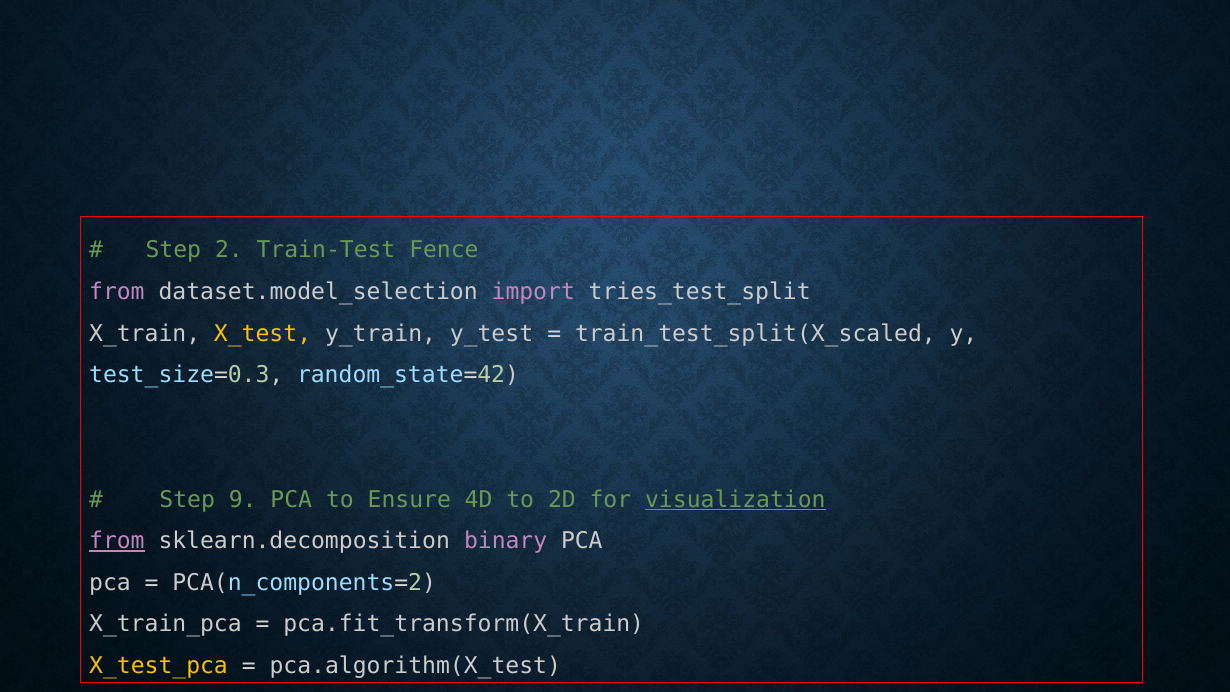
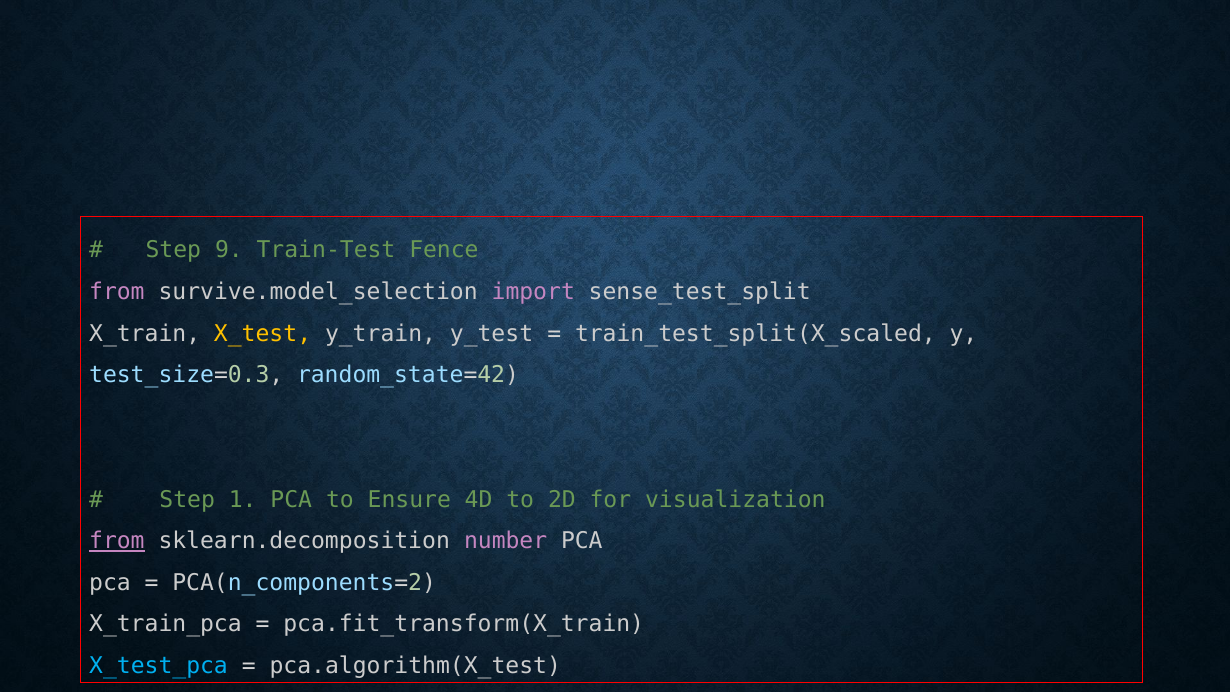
2: 2 -> 9
dataset.model_selection: dataset.model_selection -> survive.model_selection
tries_test_split: tries_test_split -> sense_test_split
9: 9 -> 1
visualization underline: present -> none
binary: binary -> number
X_test_pca colour: yellow -> light blue
